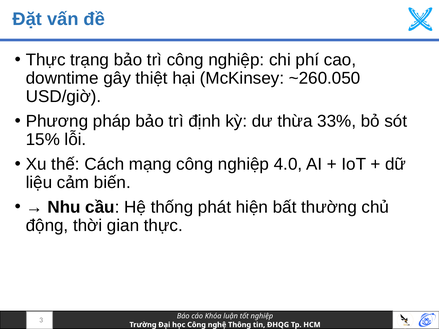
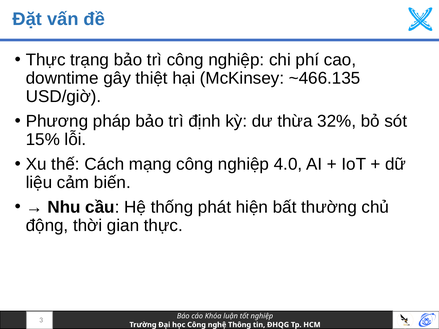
~260.050: ~260.050 -> ~466.135
33%: 33% -> 32%
